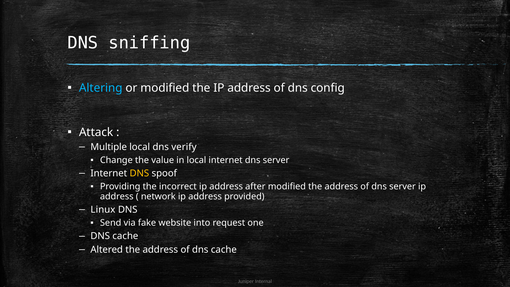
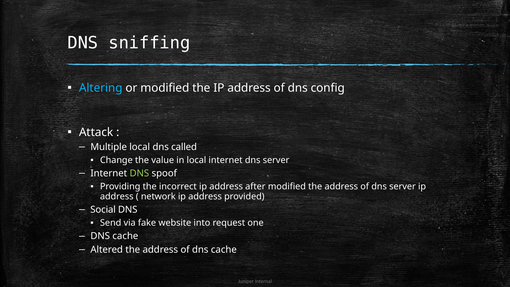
verify: verify -> called
DNS at (139, 173) colour: yellow -> light green
Linux: Linux -> Social
